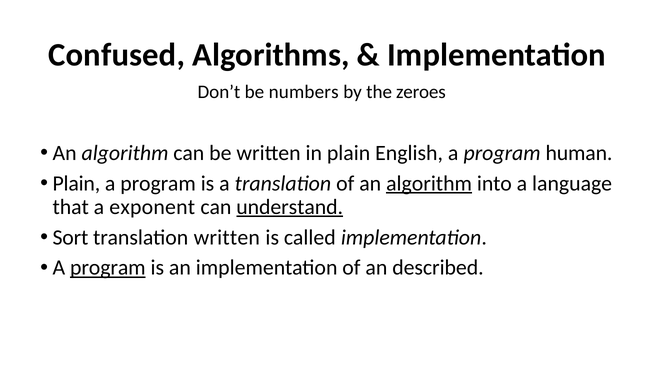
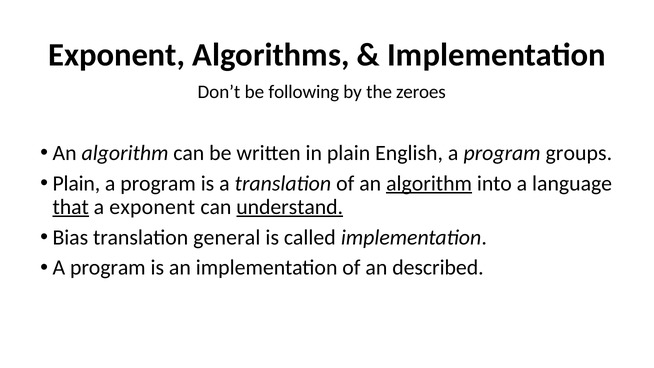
Confused at (117, 55): Confused -> Exponent
numbers: numbers -> following
human: human -> groups
that underline: none -> present
Sort: Sort -> Bias
translation written: written -> general
program at (108, 268) underline: present -> none
